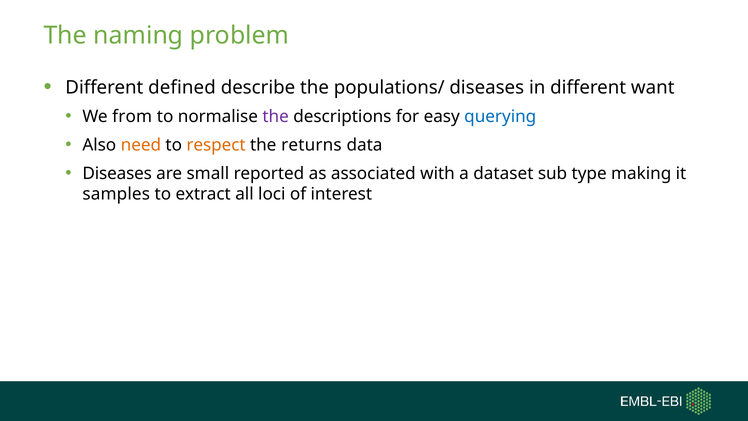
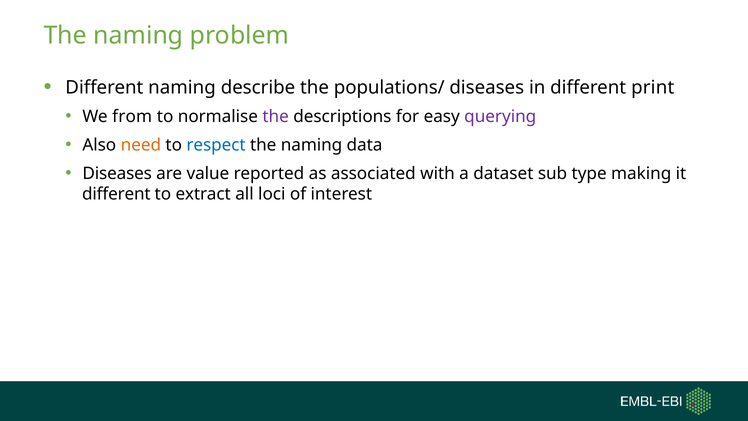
Different defined: defined -> naming
want: want -> print
querying colour: blue -> purple
respect colour: orange -> blue
returns at (311, 145): returns -> naming
small: small -> value
samples at (116, 194): samples -> different
